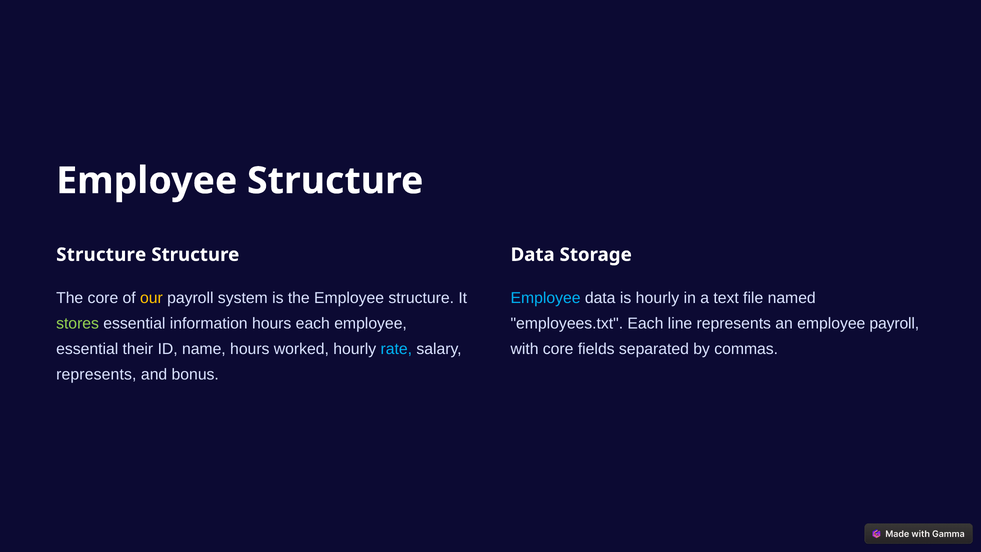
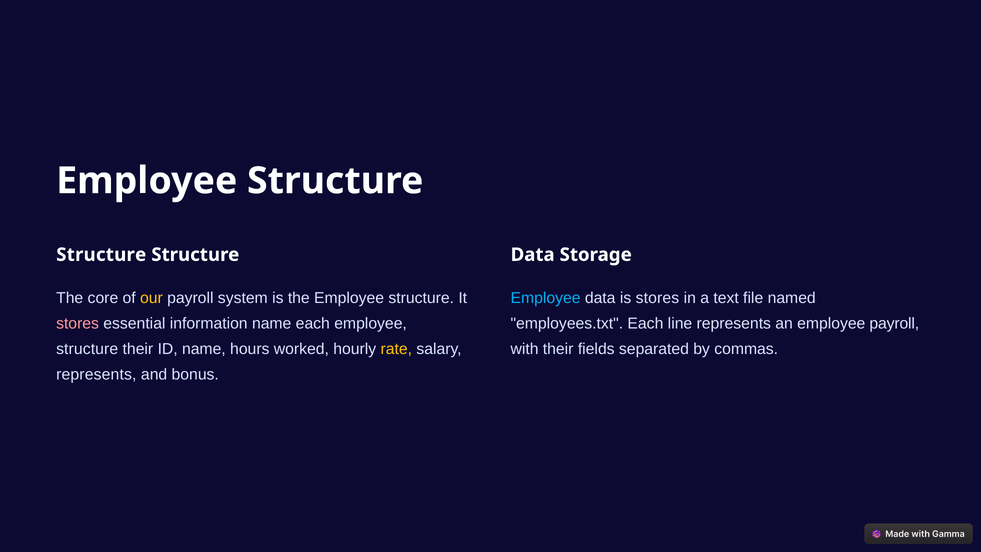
is hourly: hourly -> stores
stores at (78, 323) colour: light green -> pink
information hours: hours -> name
essential at (87, 349): essential -> structure
rate colour: light blue -> yellow
with core: core -> their
